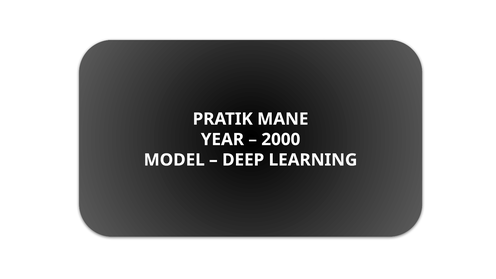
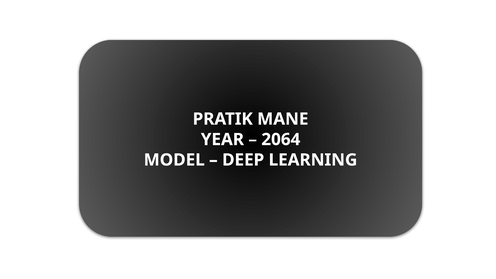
2000: 2000 -> 2064
